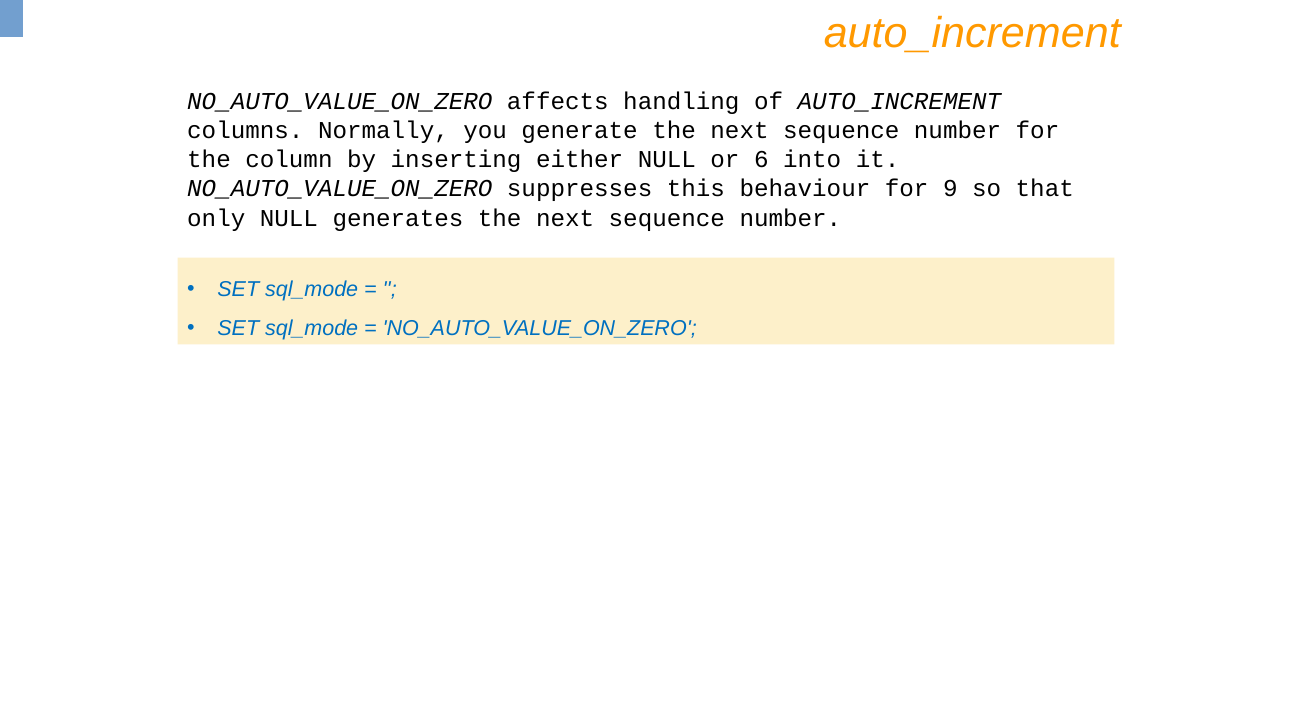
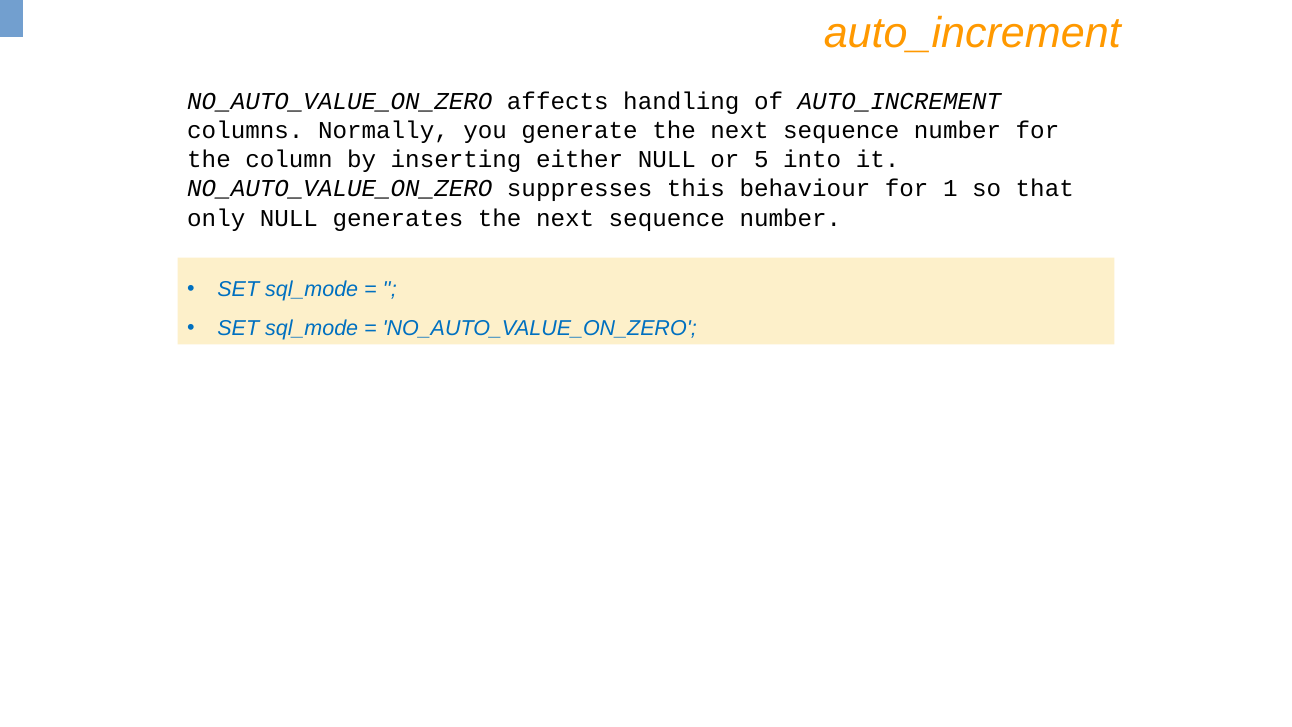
6: 6 -> 5
9: 9 -> 1
